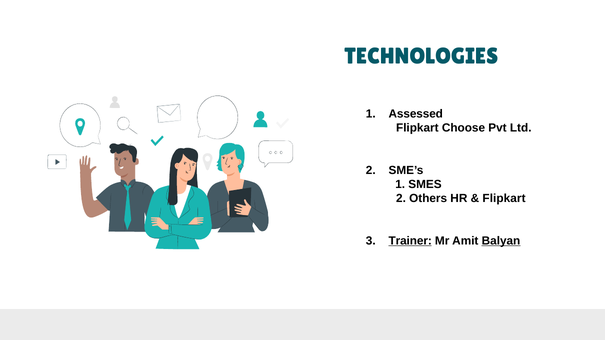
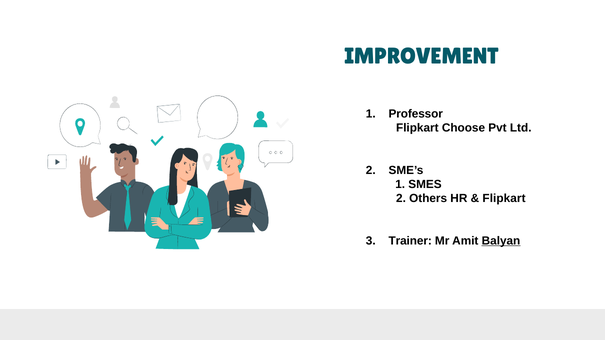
TECHNOLOGIES: TECHNOLOGIES -> IMPROVEMENT
Assessed: Assessed -> Professor
Trainer underline: present -> none
